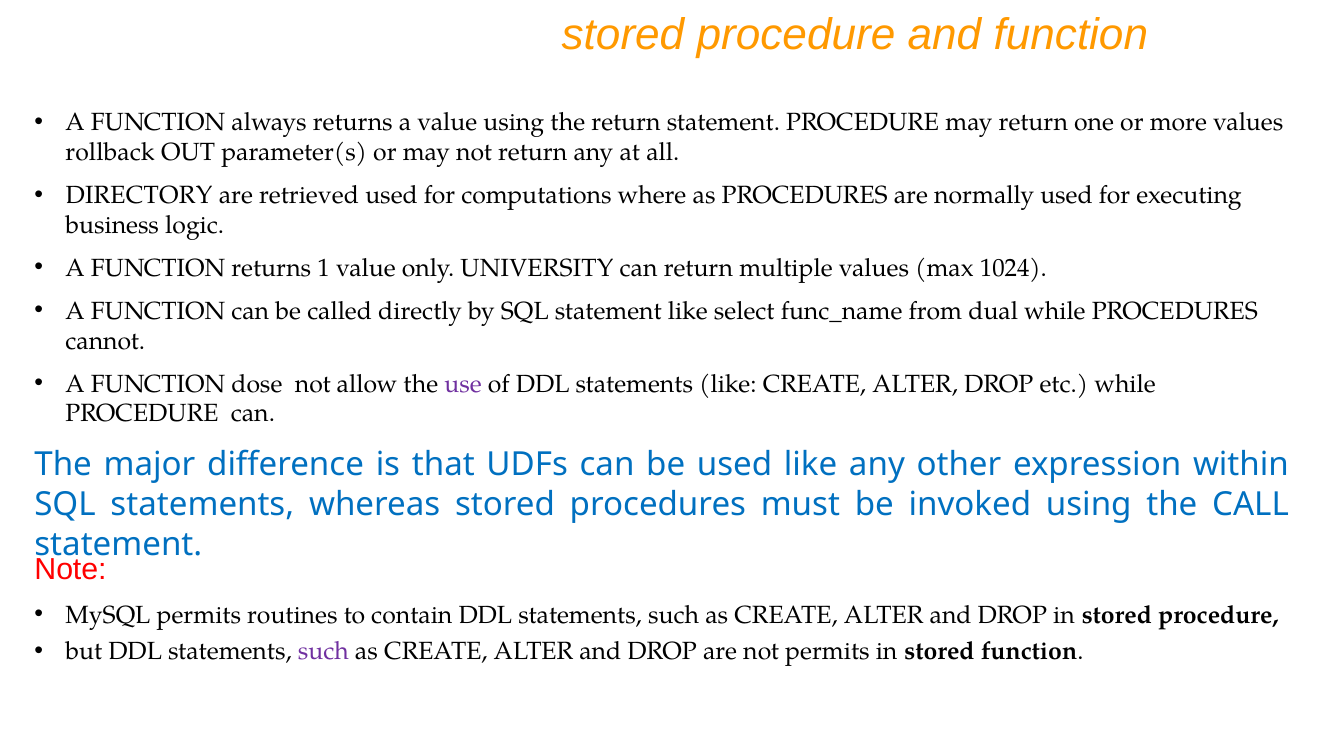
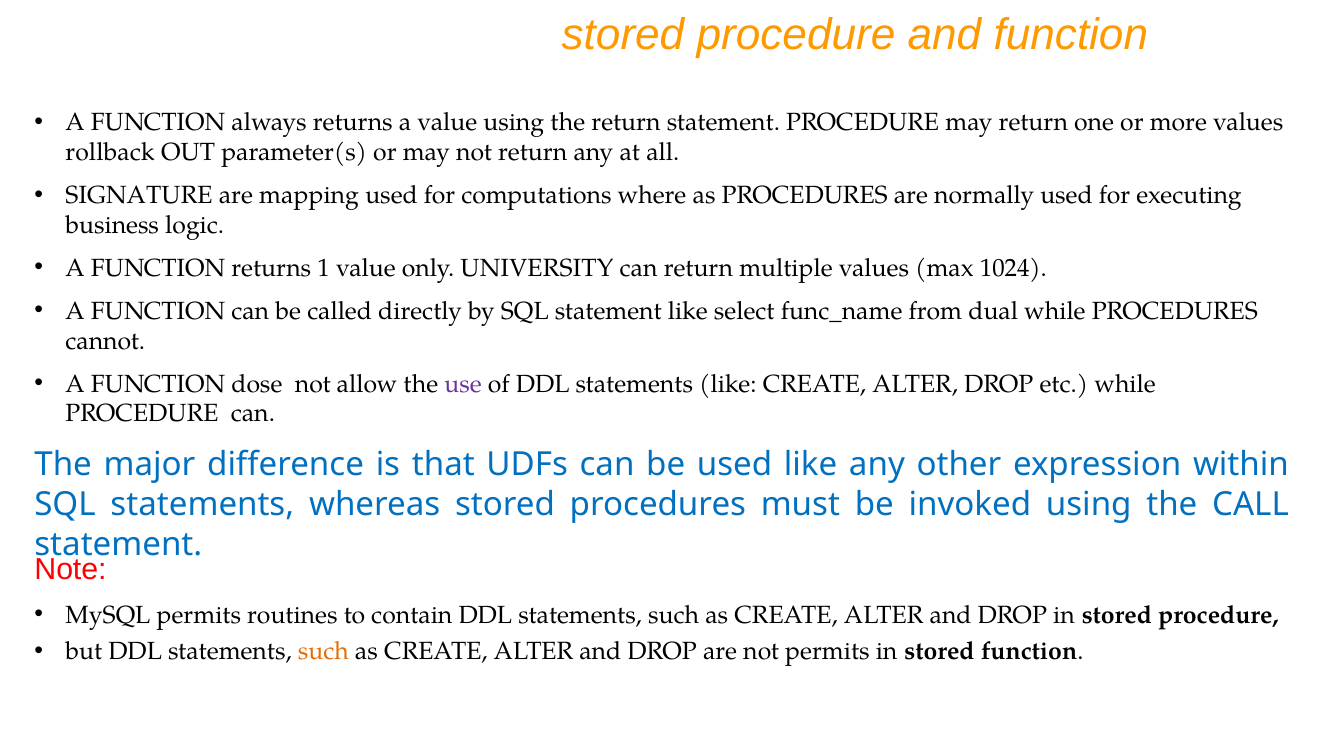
DIRECTORY: DIRECTORY -> SIGNATURE
retrieved: retrieved -> mapping
such at (323, 651) colour: purple -> orange
